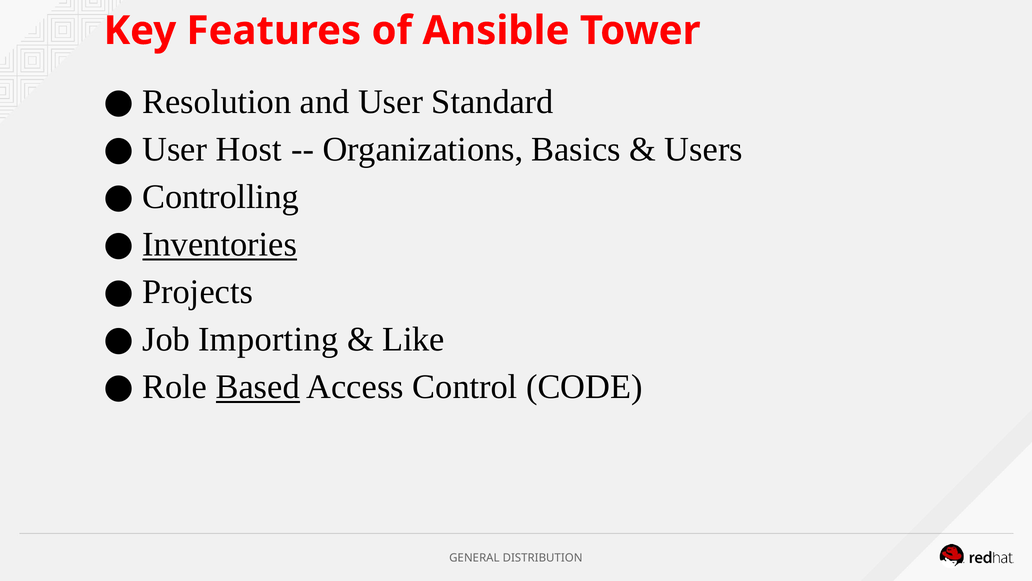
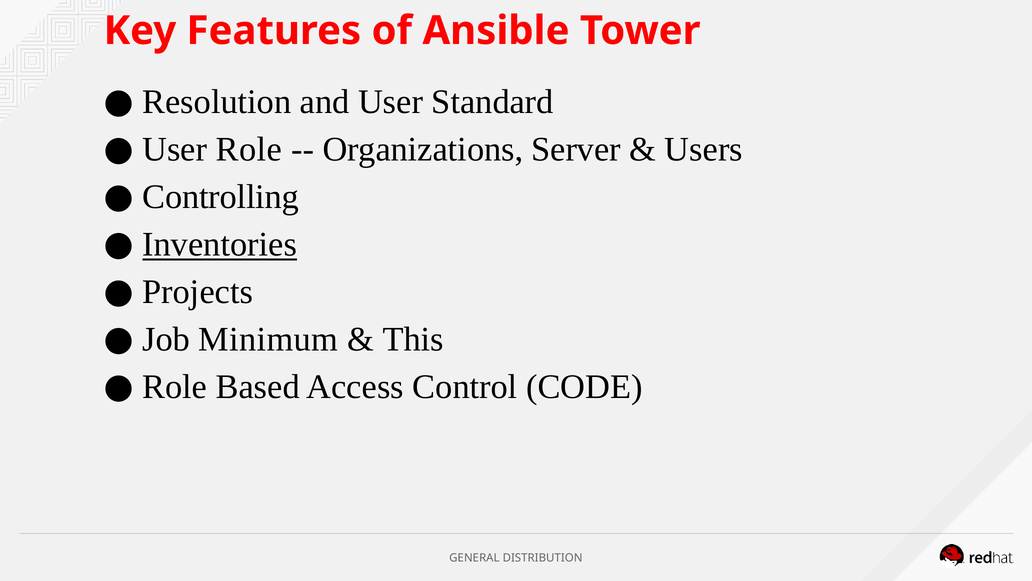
User Host: Host -> Role
Basics: Basics -> Server
Importing: Importing -> Minimum
Like: Like -> This
Based underline: present -> none
